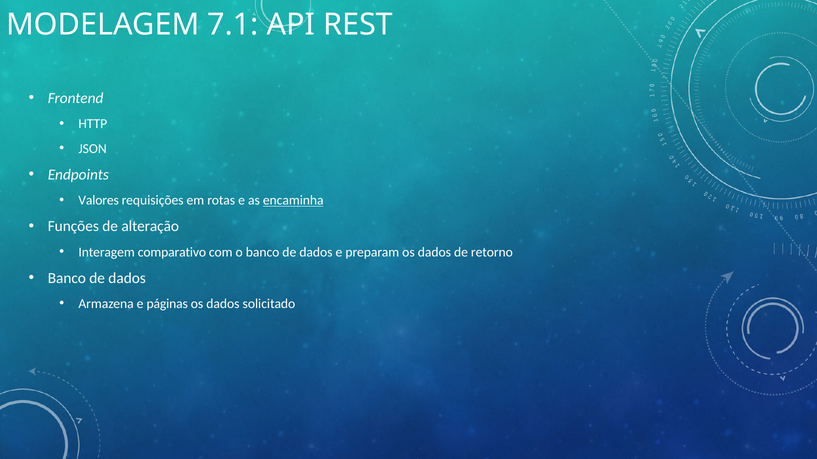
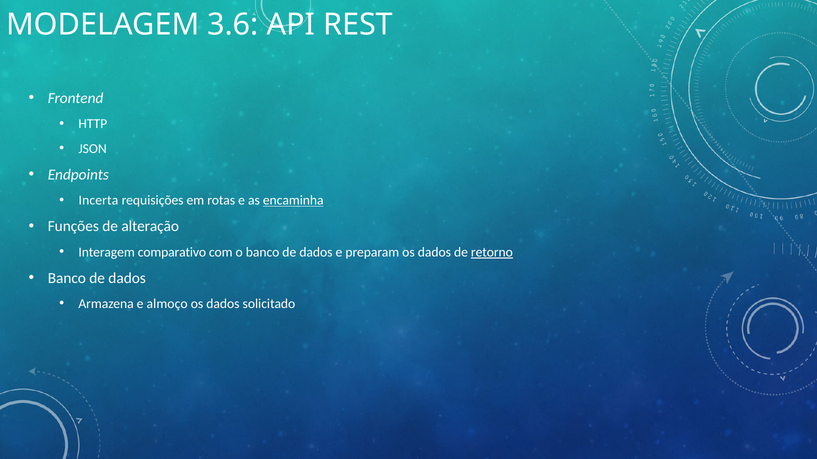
7.1: 7.1 -> 3.6
Valores: Valores -> Incerta
retorno underline: none -> present
páginas: páginas -> almoço
